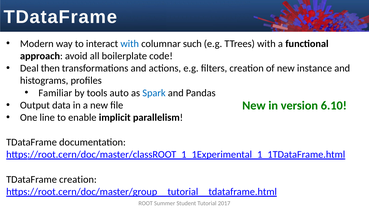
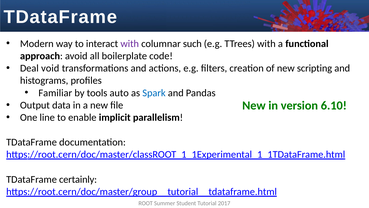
with at (130, 44) colour: blue -> purple
then: then -> void
instance: instance -> scripting
TDataFrame creation: creation -> certainly
